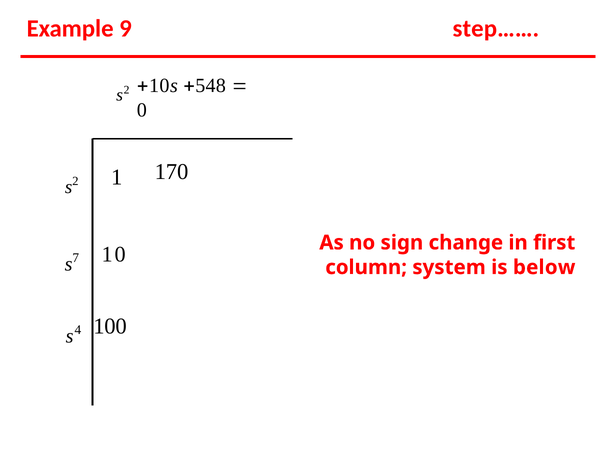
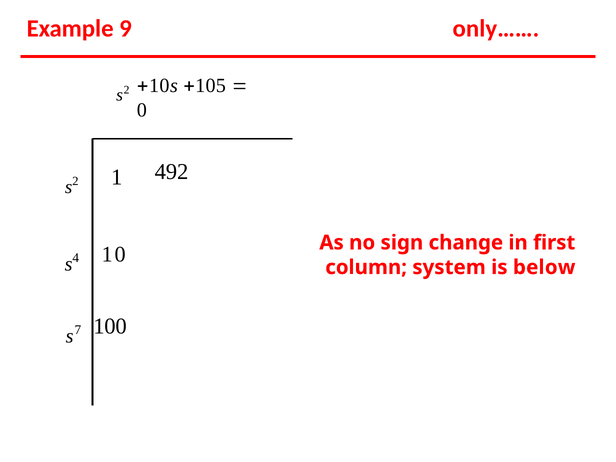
step……: step…… -> only……
548: 548 -> 105
170: 170 -> 492
7: 7 -> 4
4: 4 -> 7
